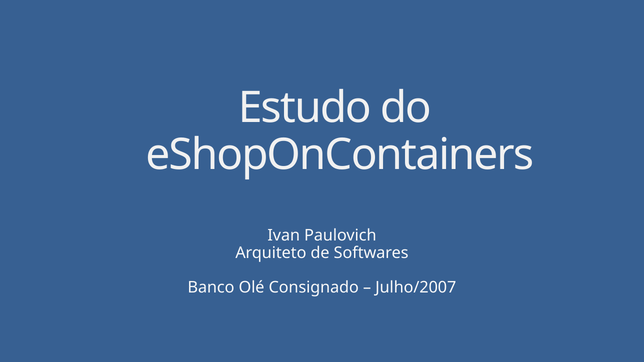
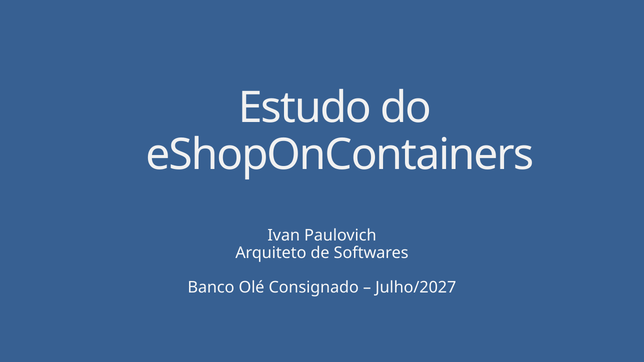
Julho/2007: Julho/2007 -> Julho/2027
